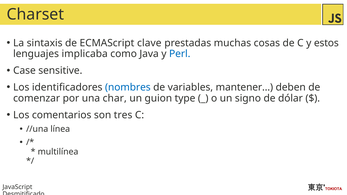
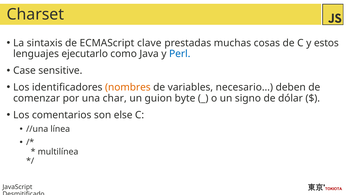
implicaba: implicaba -> ejecutarlo
nombres colour: blue -> orange
mantener…: mantener… -> necesario…
type: type -> byte
tres: tres -> else
